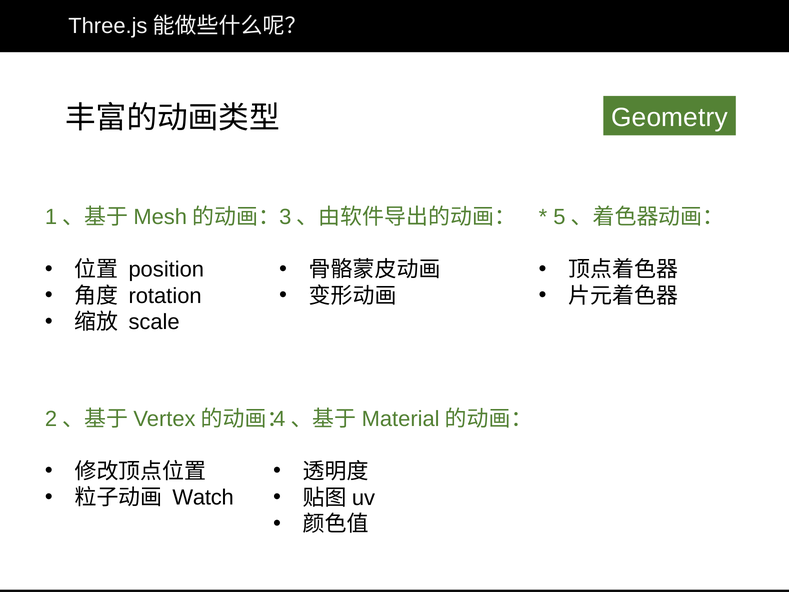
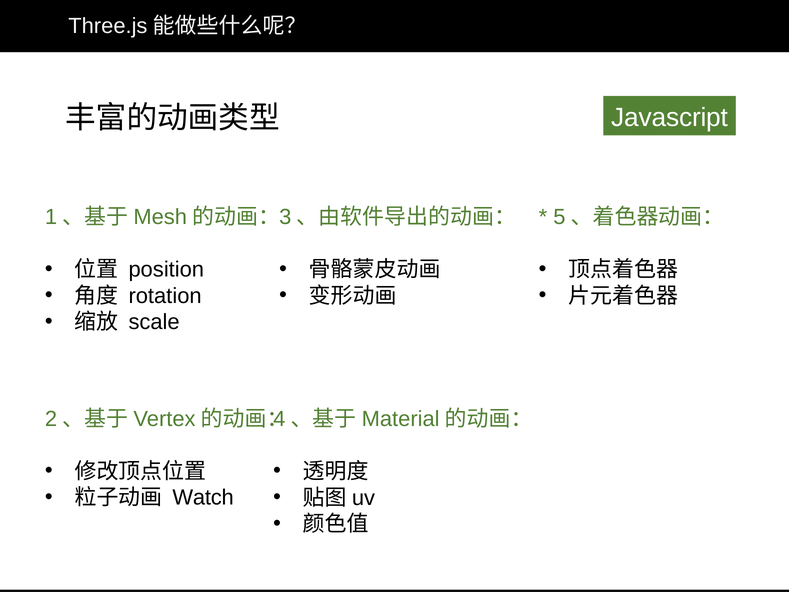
Geometry: Geometry -> Javascript
